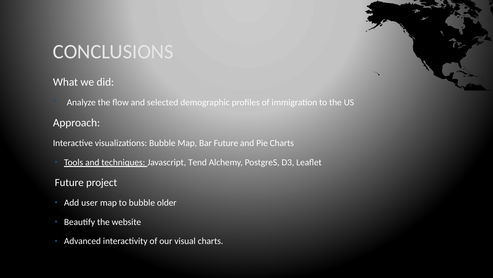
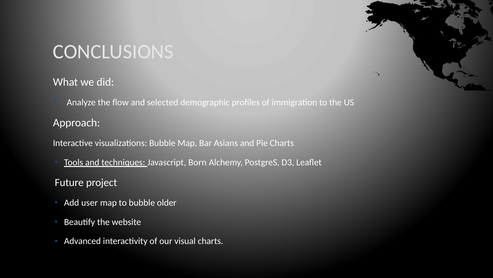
Bar Future: Future -> Asians
Tend: Tend -> Born
